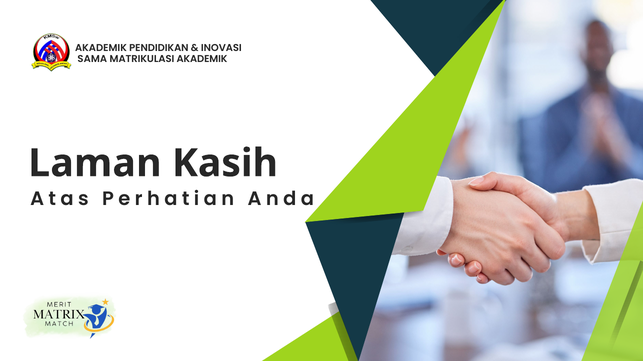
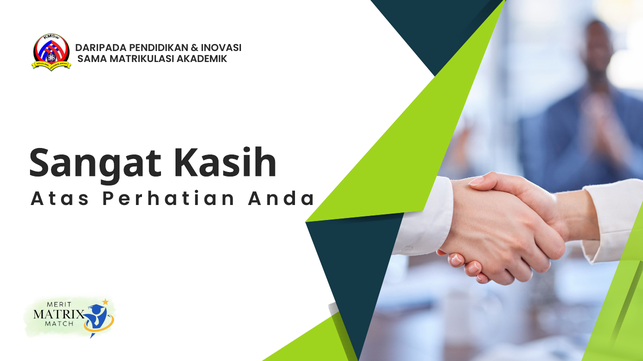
AKADEMIK at (101, 48): AKADEMIK -> DARIPADA
Laman: Laman -> Sangat
